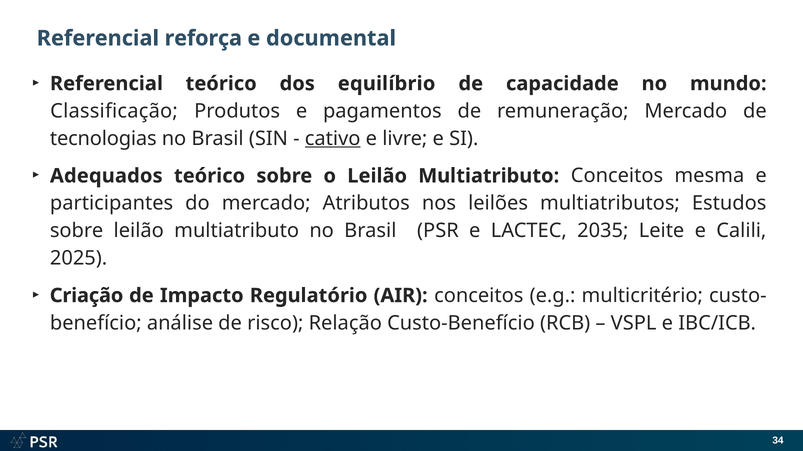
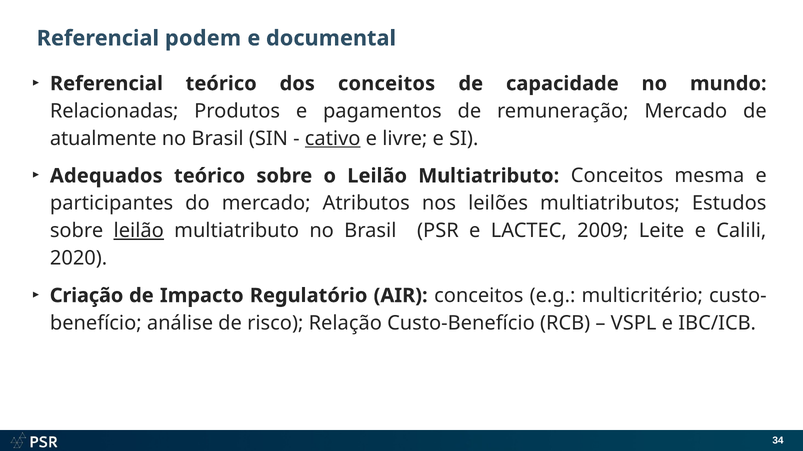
reforça: reforça -> podem
dos equilíbrio: equilíbrio -> conceitos
Classificação: Classificação -> Relacionadas
tecnologias: tecnologias -> atualmente
leilão at (139, 231) underline: none -> present
2035: 2035 -> 2009
2025: 2025 -> 2020
